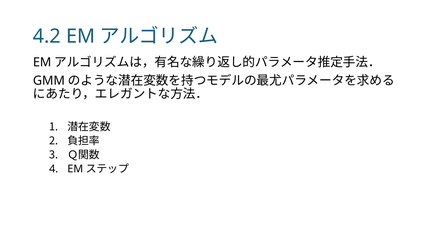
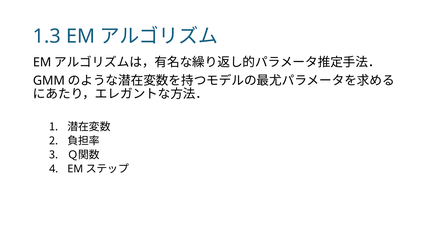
4.2: 4.2 -> 1.3
